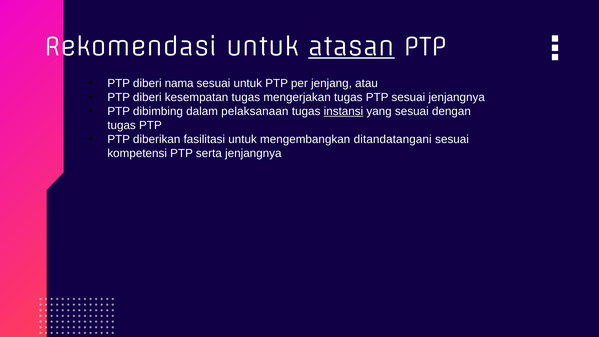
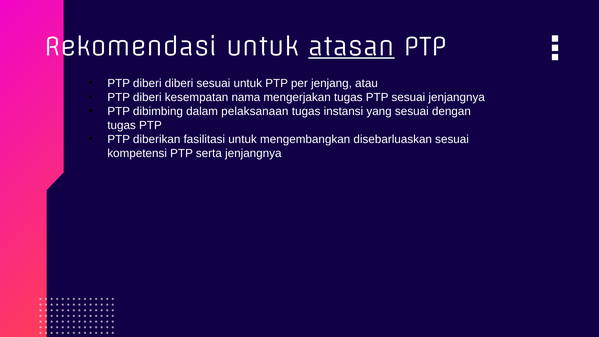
diberi nama: nama -> diberi
kesempatan tugas: tugas -> nama
instansi underline: present -> none
ditandatangani: ditandatangani -> disebarluaskan
